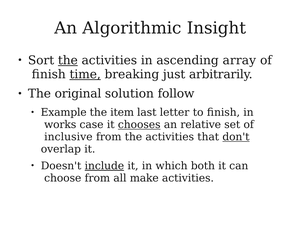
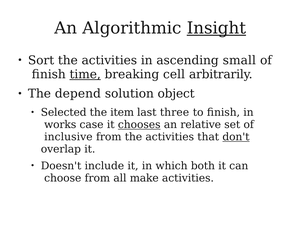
Insight underline: none -> present
the at (68, 61) underline: present -> none
array: array -> small
just: just -> cell
original: original -> depend
follow: follow -> object
Example: Example -> Selected
letter: letter -> three
include underline: present -> none
